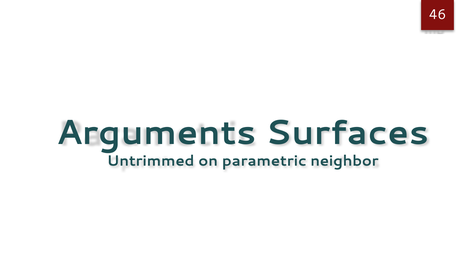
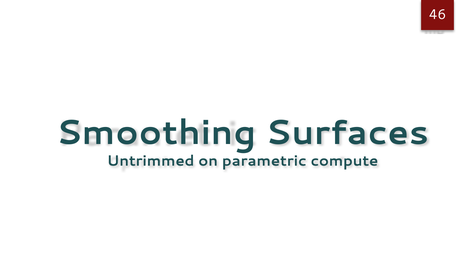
Arguments: Arguments -> Smoothing
neighbor: neighbor -> compute
